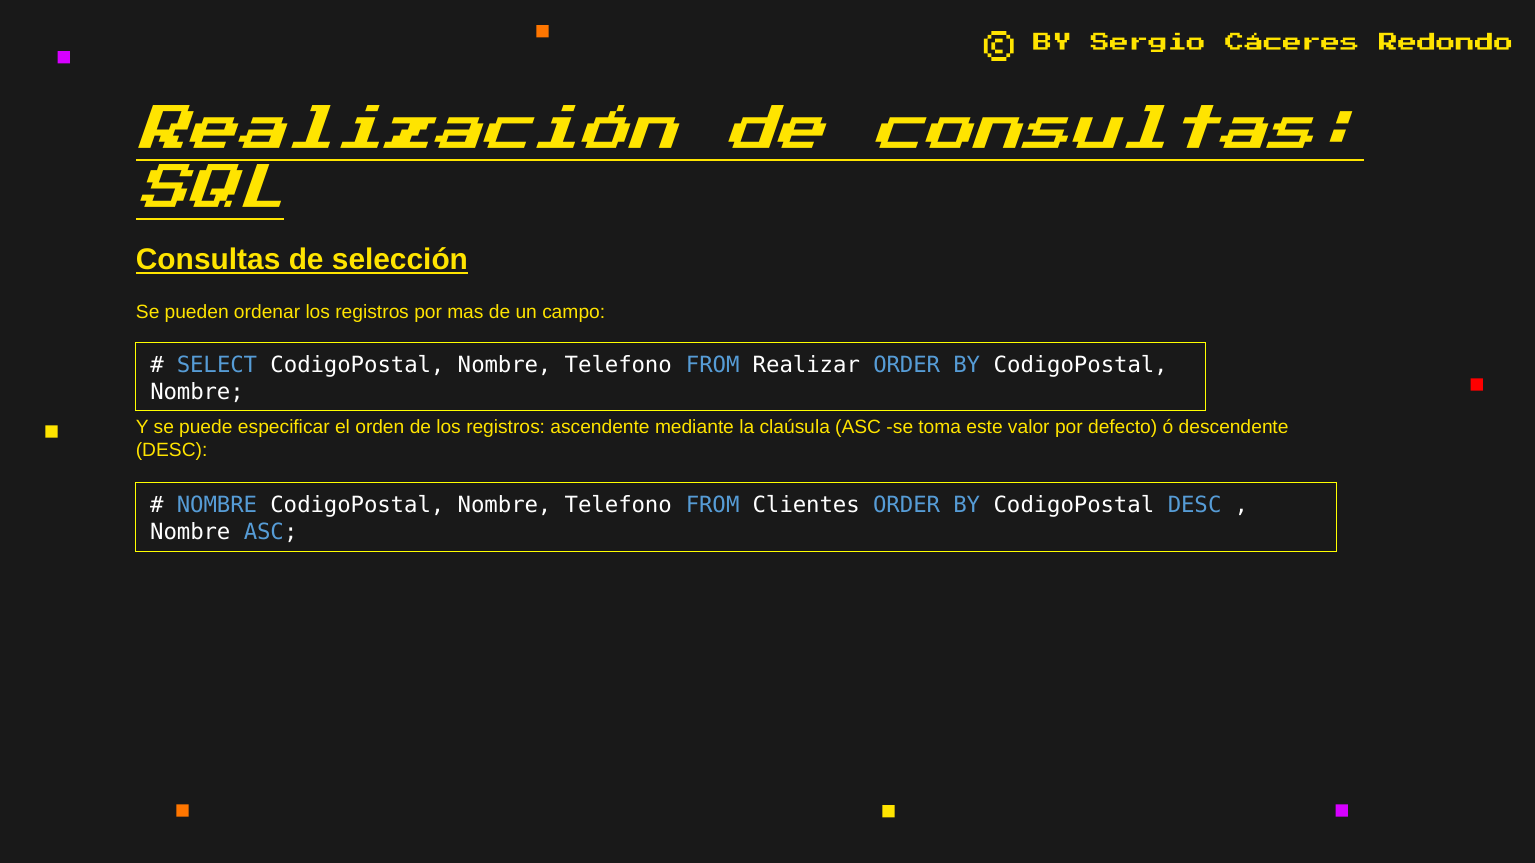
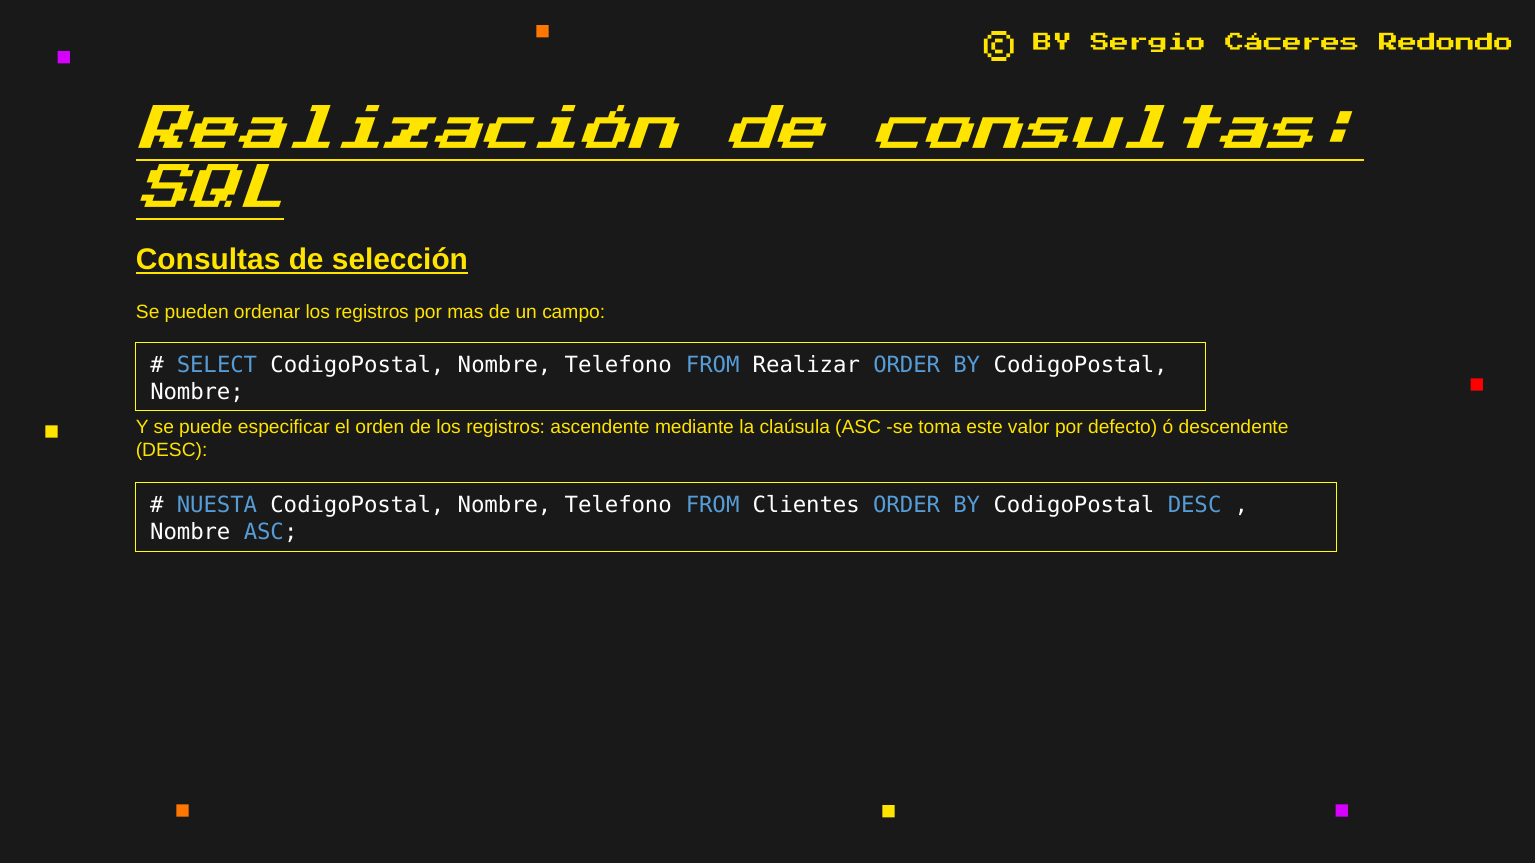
NOMBRE at (217, 506): NOMBRE -> NUESTA
